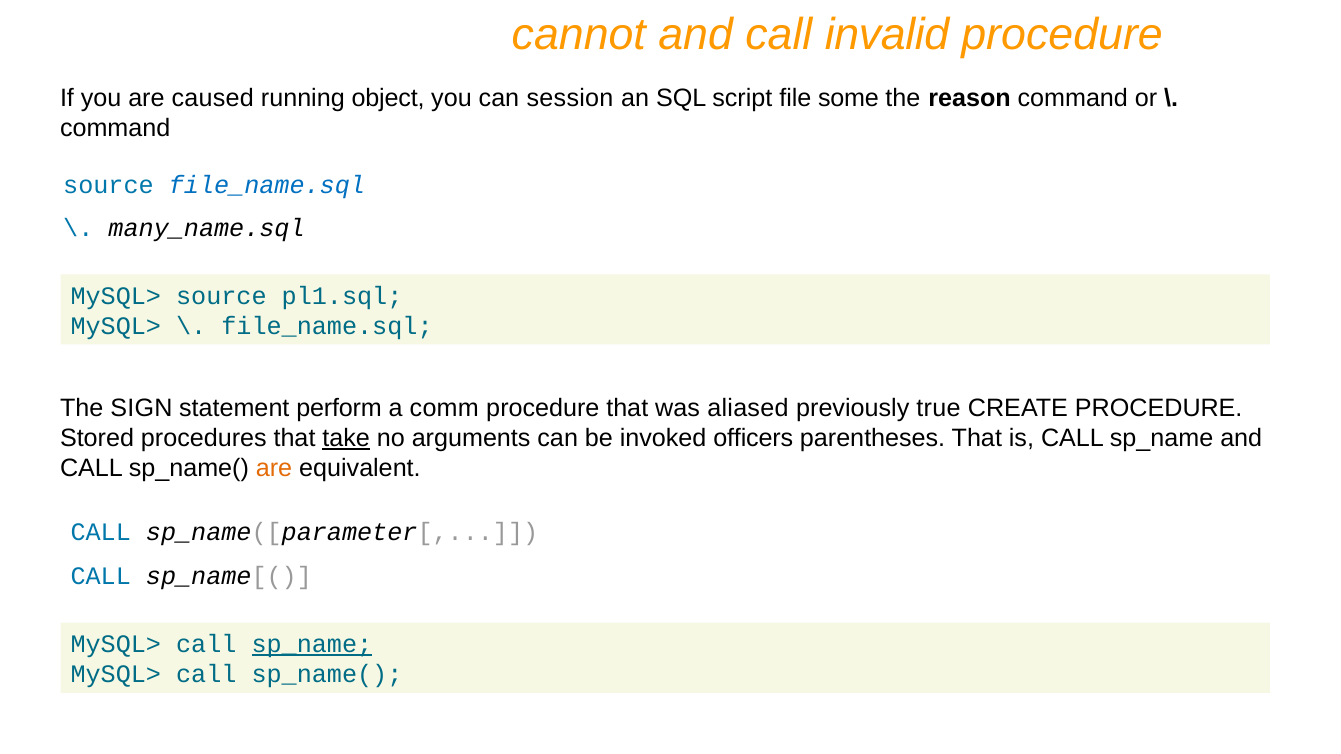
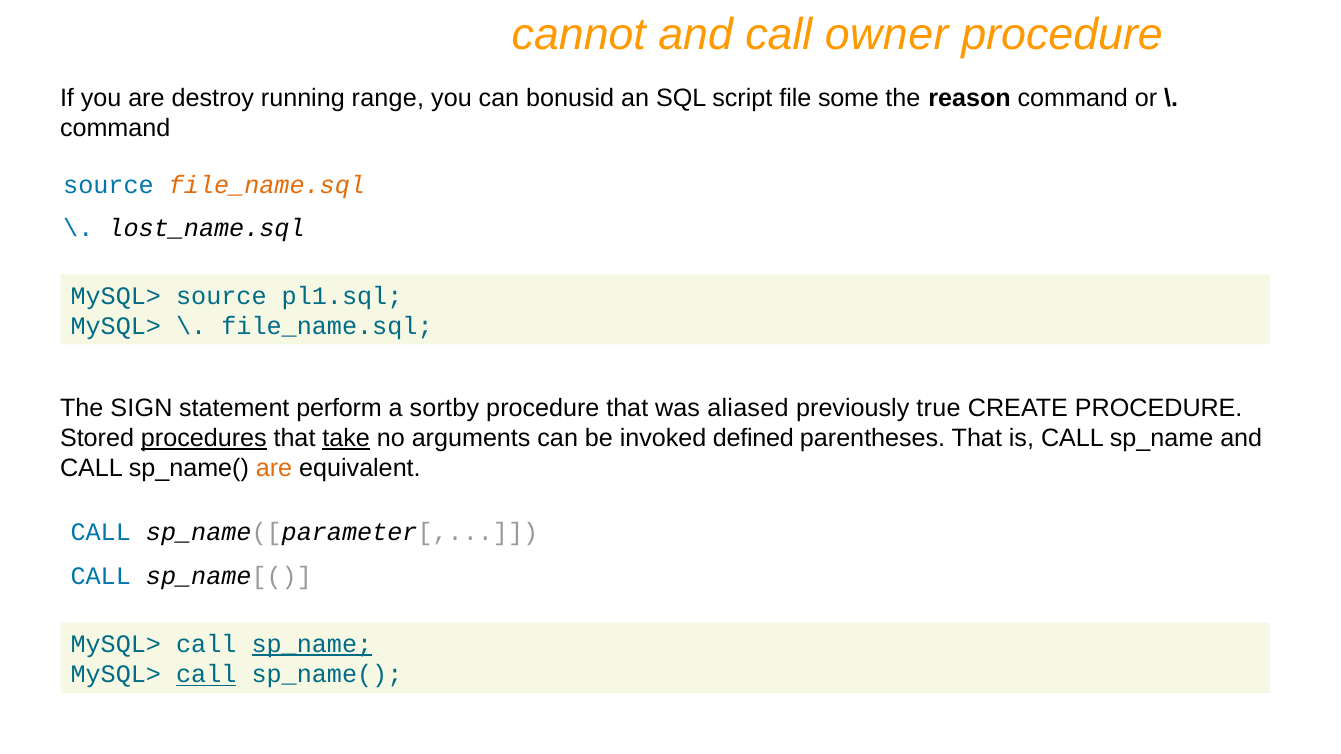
invalid: invalid -> owner
caused: caused -> destroy
object: object -> range
session: session -> bonusid
file_name.sql at (267, 185) colour: blue -> orange
many_name.sql: many_name.sql -> lost_name.sql
comm: comm -> sortby
procedures underline: none -> present
officers: officers -> defined
call at (206, 675) underline: none -> present
